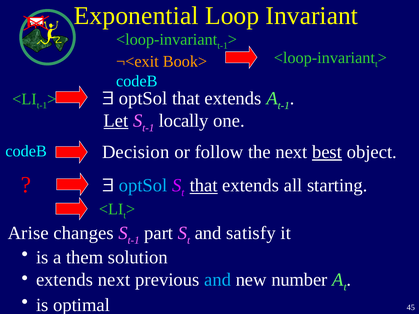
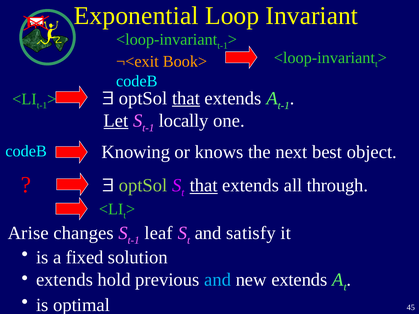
that at (186, 98) underline: none -> present
Decision: Decision -> Knowing
follow: follow -> knows
best underline: present -> none
optSol at (143, 186) colour: light blue -> light green
starting: starting -> through
part: part -> leaf
them: them -> fixed
extends next: next -> hold
new number: number -> extends
